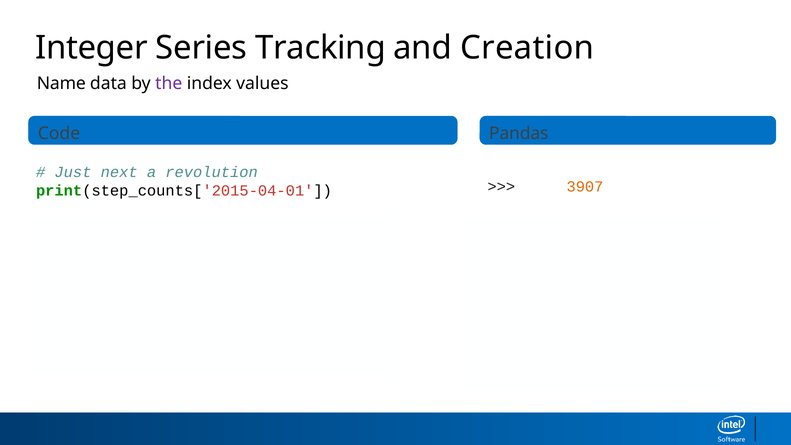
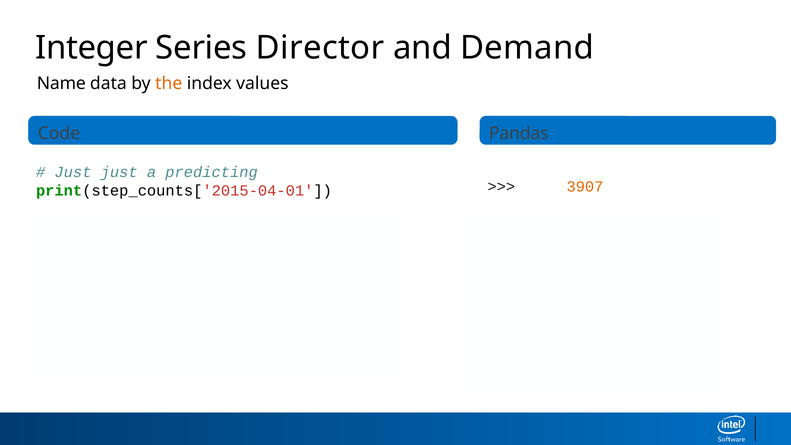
Tracking: Tracking -> Director
Creation: Creation -> Demand
the colour: purple -> orange
Just next: next -> just
revolution: revolution -> predicting
